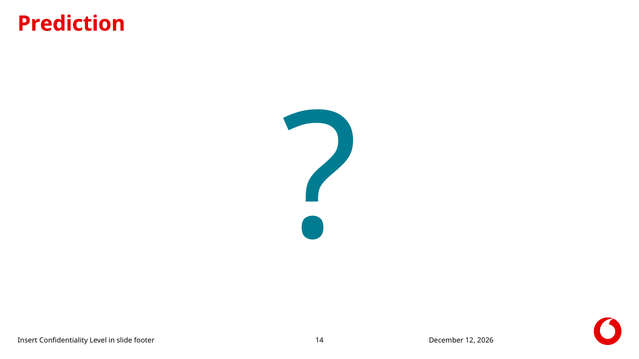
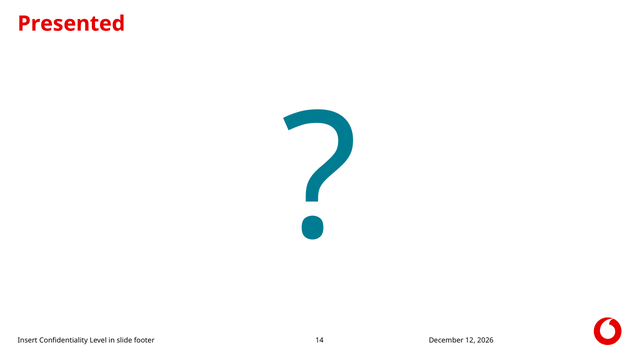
Prediction: Prediction -> Presented
